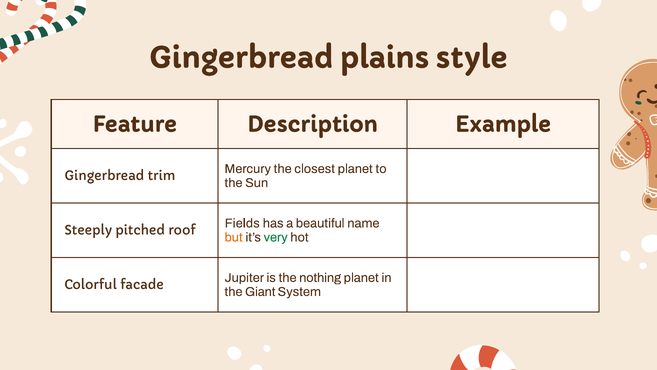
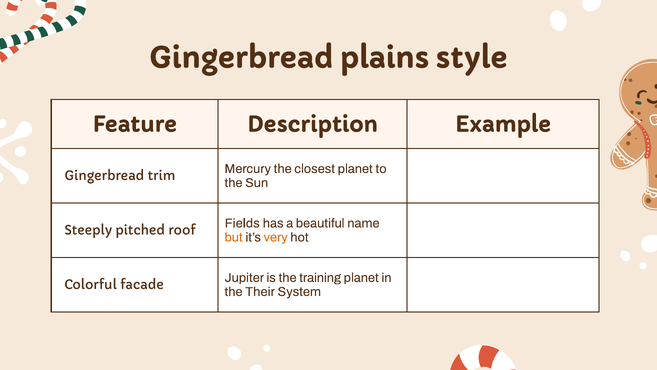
very colour: green -> orange
nothing: nothing -> training
Giant: Giant -> Their
